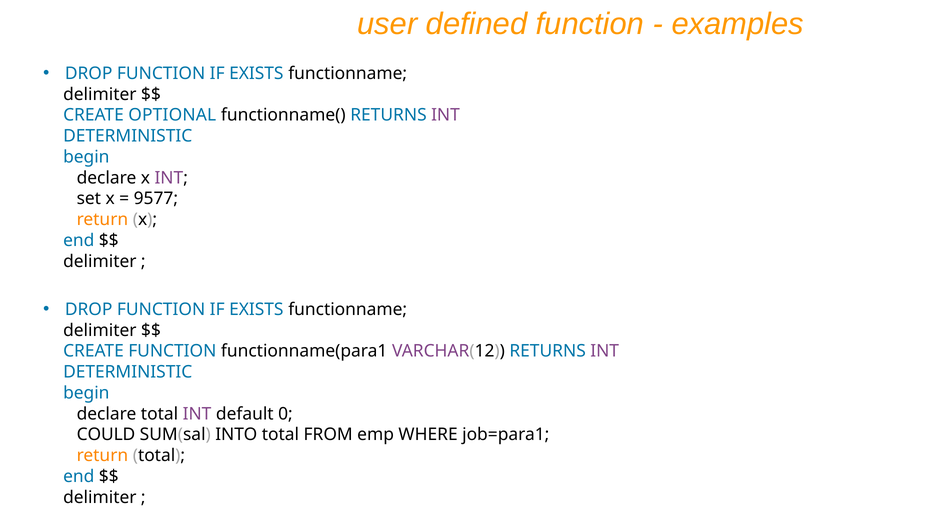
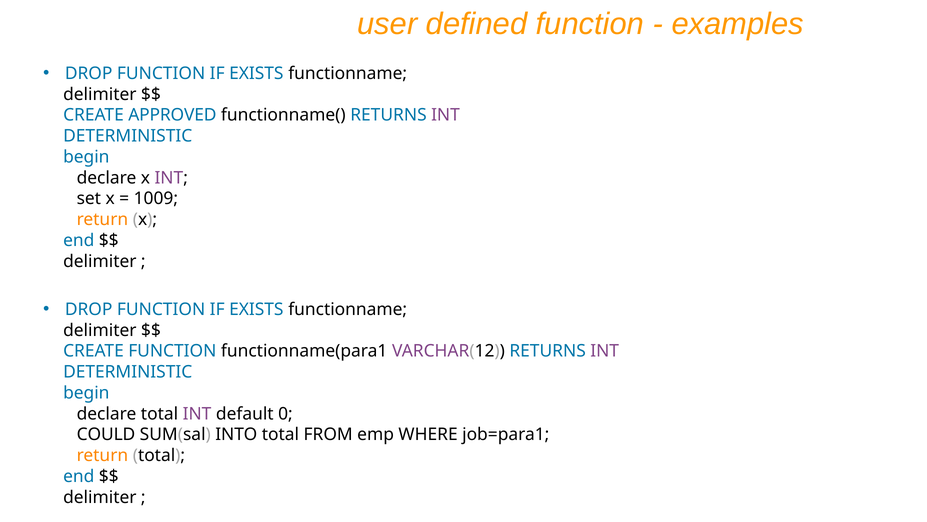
OPTIONAL: OPTIONAL -> APPROVED
9577: 9577 -> 1009
